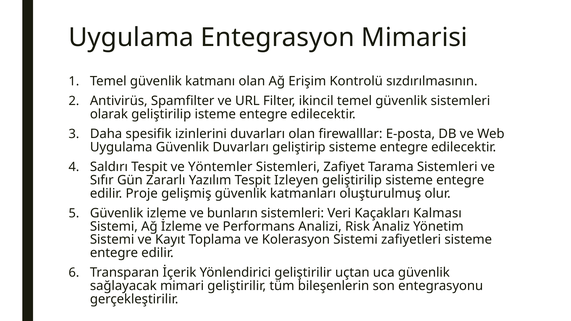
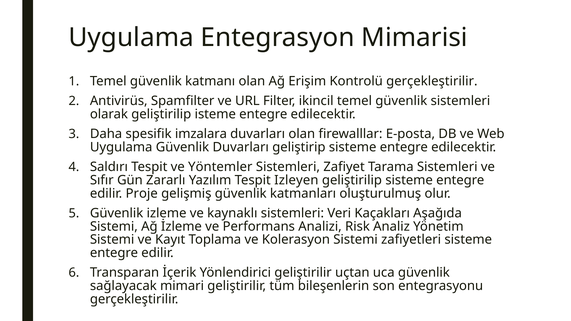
Kontrolü sızdırılmasının: sızdırılmasının -> gerçekleştirilir
izinlerini: izinlerini -> imzalara
bunların: bunların -> kaynaklı
Kalması: Kalması -> Aşağıda
